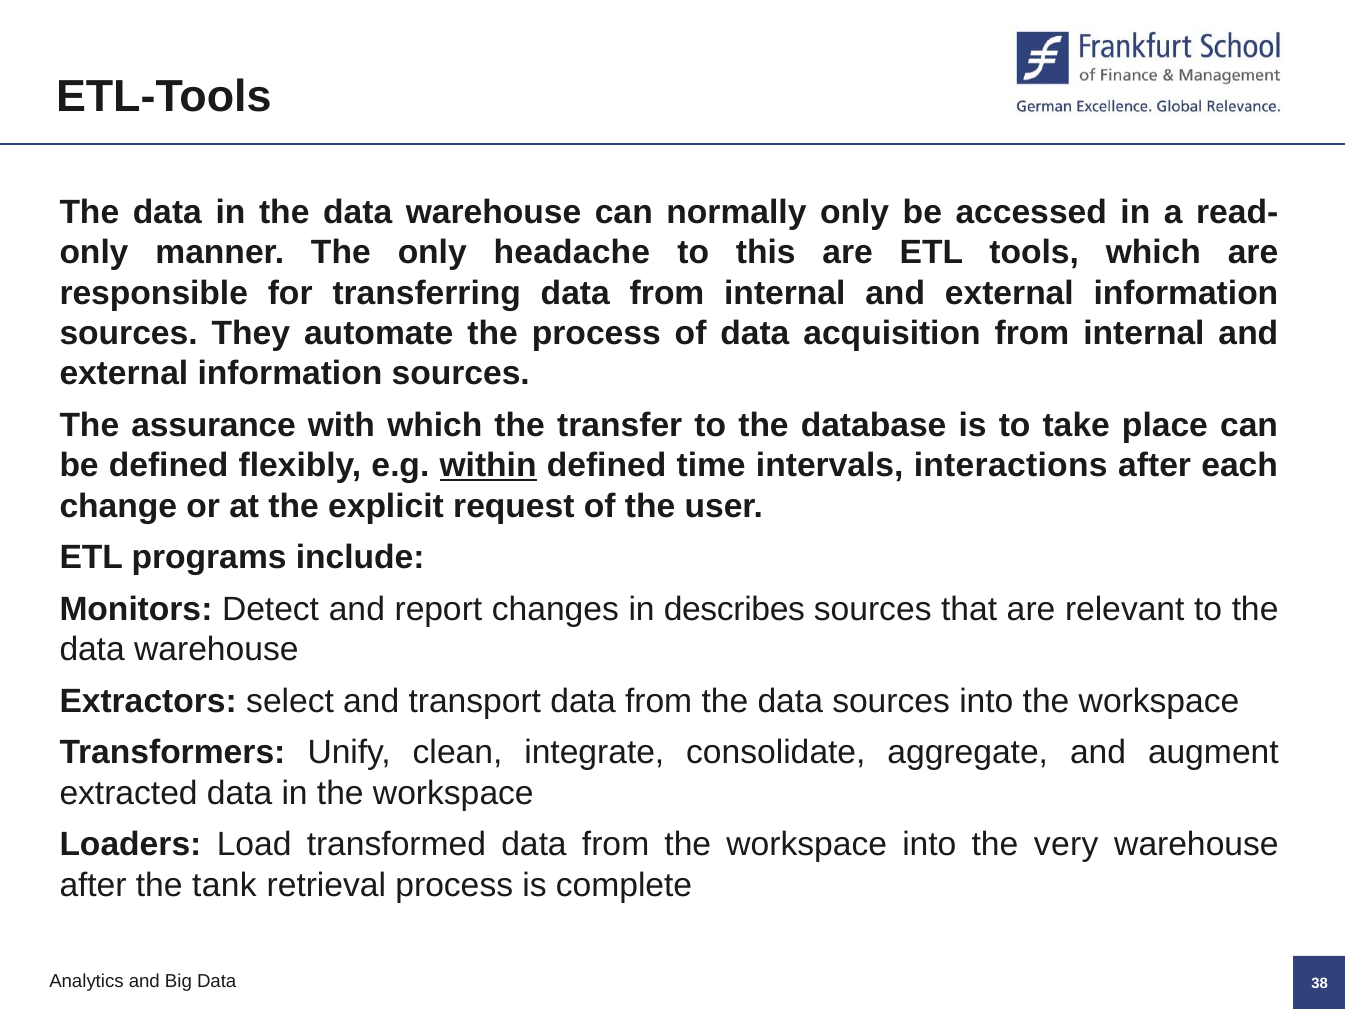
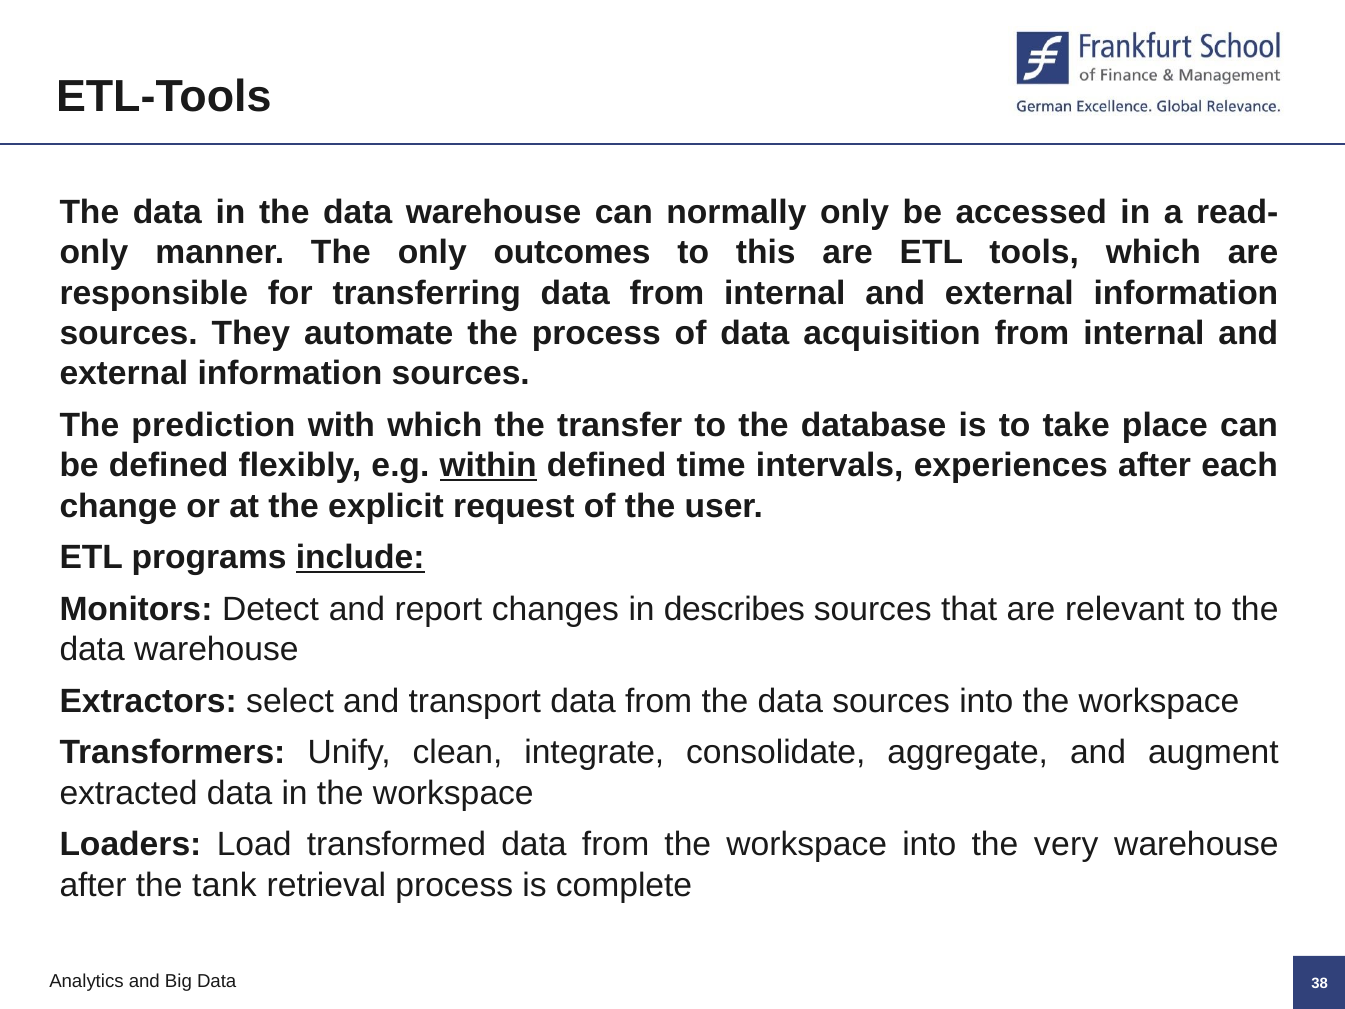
headache: headache -> outcomes
assurance: assurance -> prediction
interactions: interactions -> experiences
include underline: none -> present
